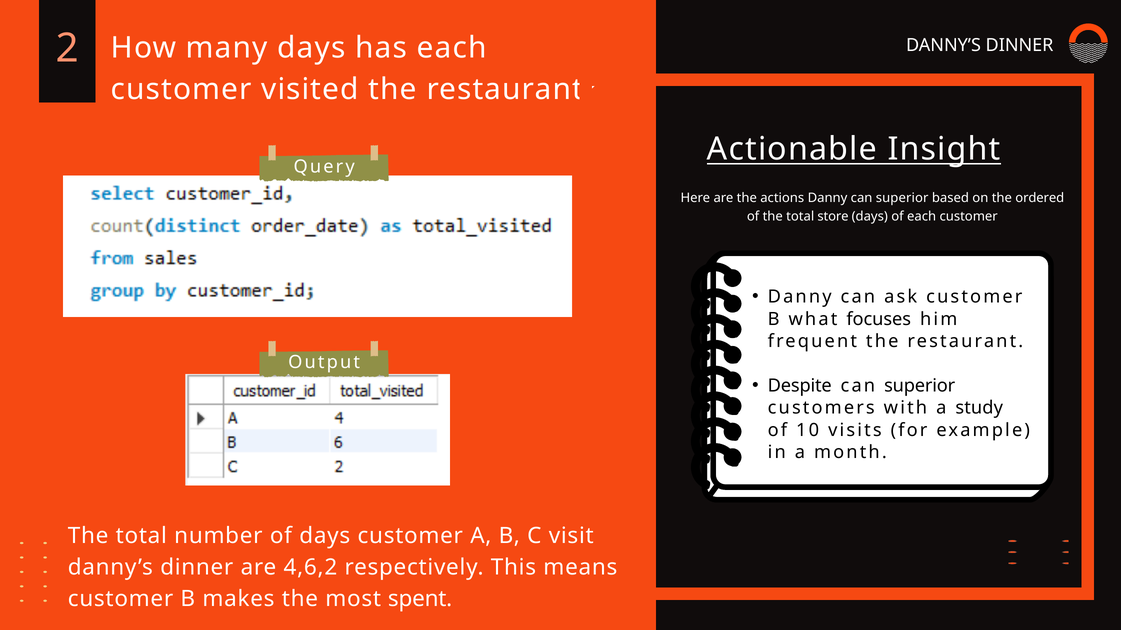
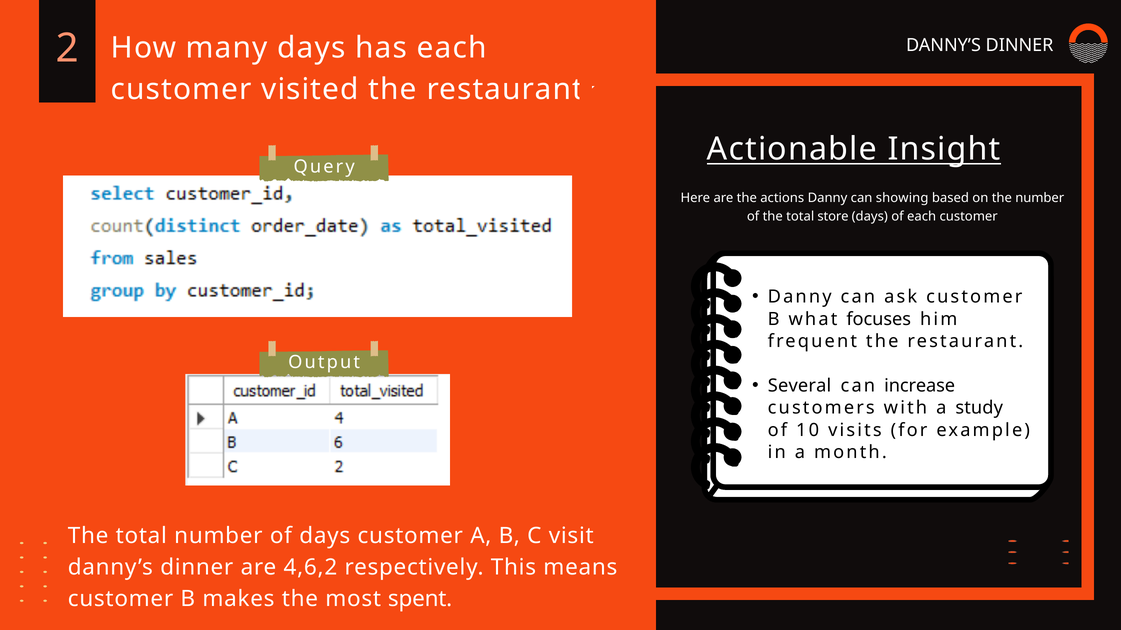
Danny can superior: superior -> showing
the ordered: ordered -> number
Despite: Despite -> Several
superior at (920, 386): superior -> increase
